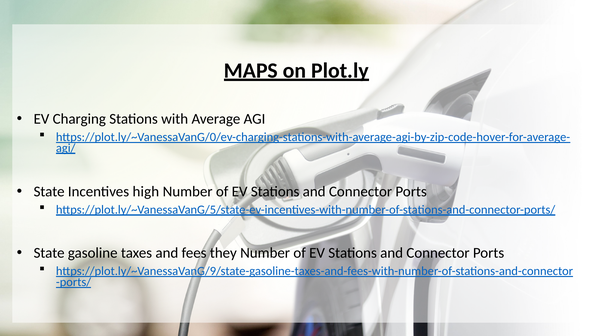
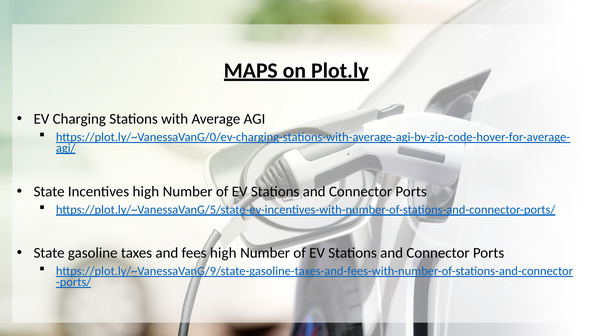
fees they: they -> high
